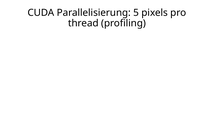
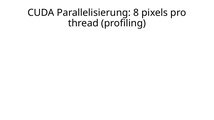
5: 5 -> 8
